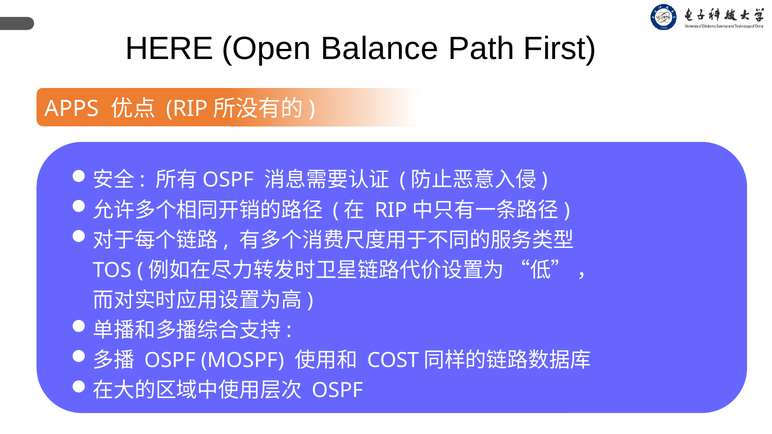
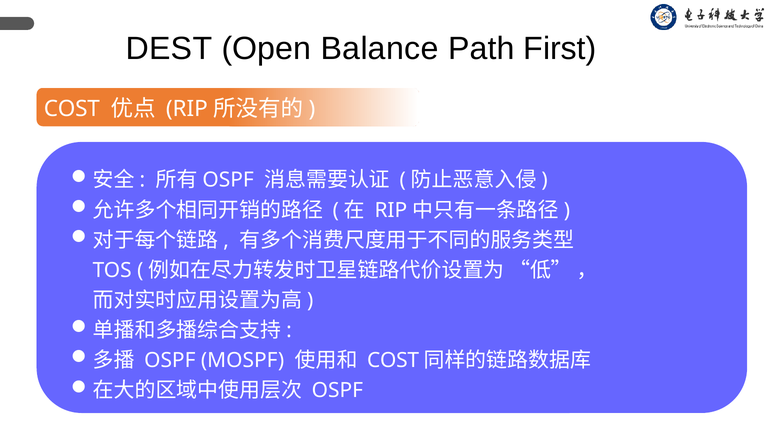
HERE: HERE -> DEST
APPS at (72, 109): APPS -> COST
